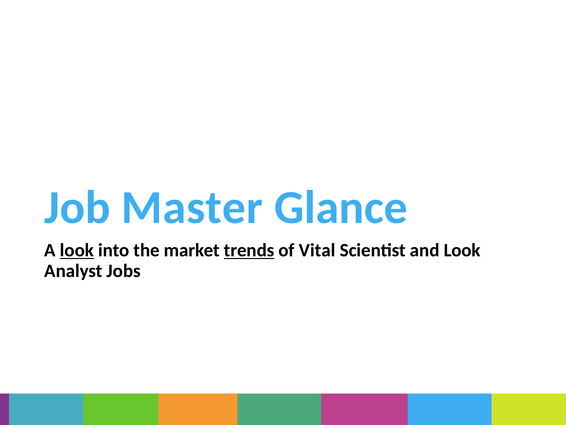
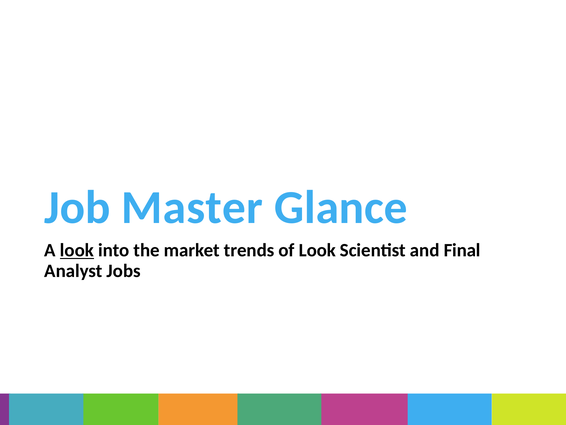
trends underline: present -> none
of Vital: Vital -> Look
and Look: Look -> Final
